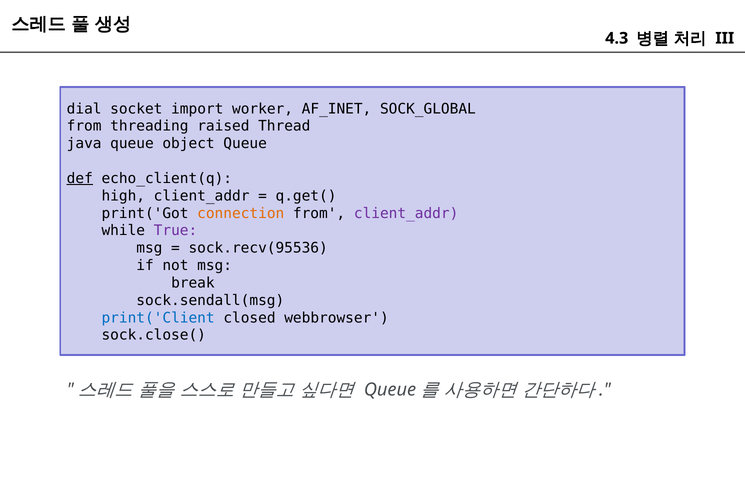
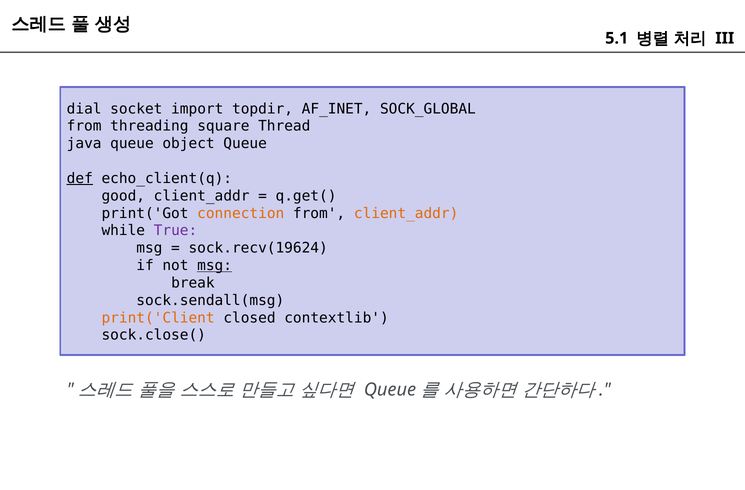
4.3: 4.3 -> 5.1
worker: worker -> topdir
raised: raised -> square
high: high -> good
client_addr at (406, 213) colour: purple -> orange
sock.recv(95536: sock.recv(95536 -> sock.recv(19624
msg at (215, 265) underline: none -> present
print('Client colour: blue -> orange
webbrowser: webbrowser -> contextlib
